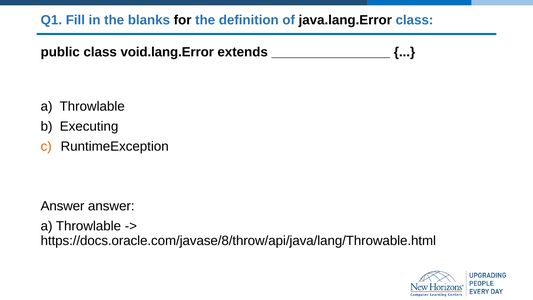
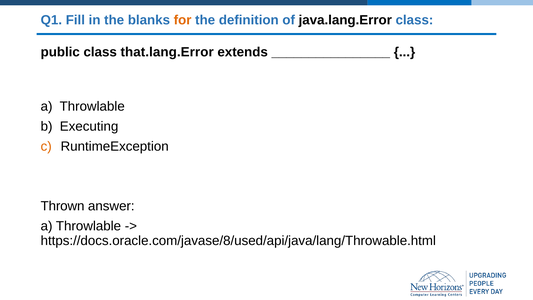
for colour: black -> orange
void.lang.Error: void.lang.Error -> that.lang.Error
Answer at (63, 206): Answer -> Thrown
https://docs.oracle.com/javase/8/throw/api/java/lang/Throwable.html: https://docs.oracle.com/javase/8/throw/api/java/lang/Throwable.html -> https://docs.oracle.com/javase/8/used/api/java/lang/Throwable.html
